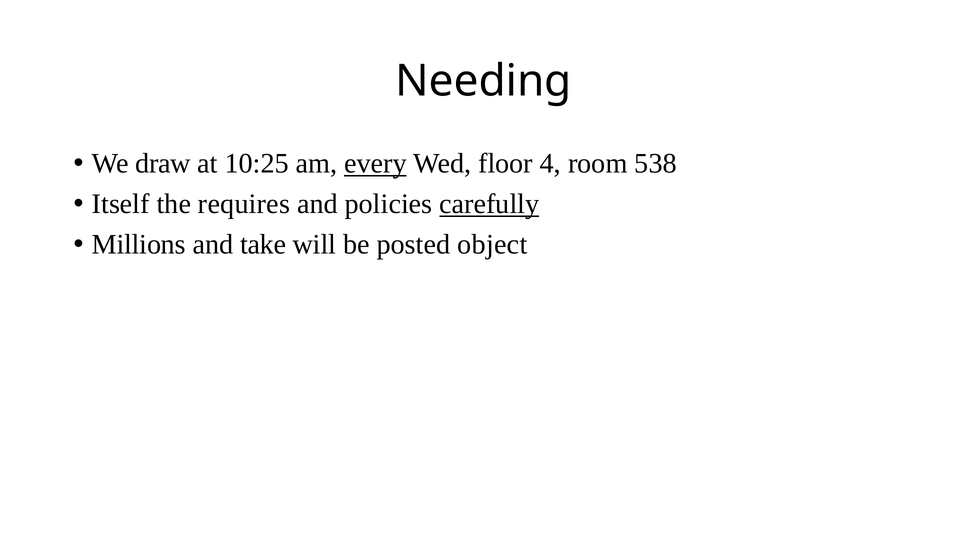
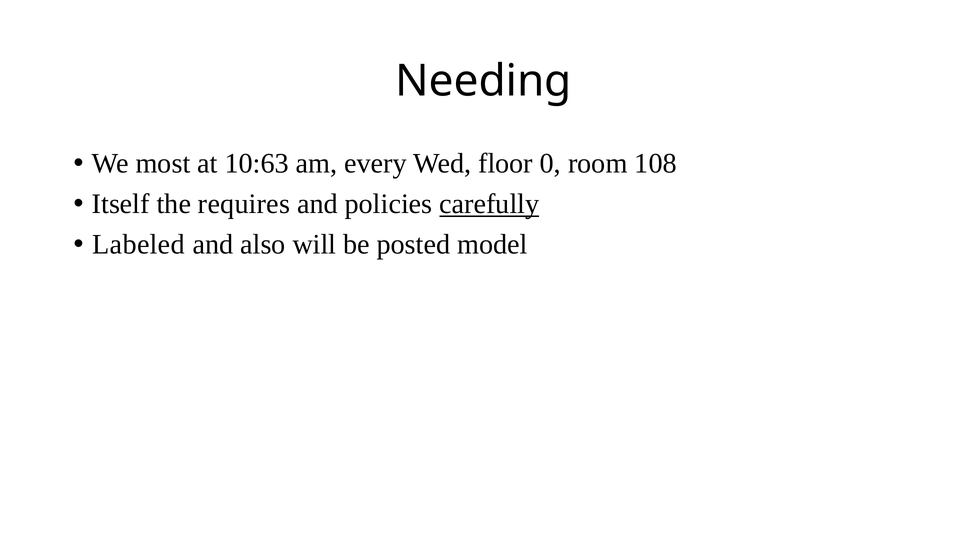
draw: draw -> most
10:25: 10:25 -> 10:63
every underline: present -> none
4: 4 -> 0
538: 538 -> 108
Millions: Millions -> Labeled
take: take -> also
object: object -> model
